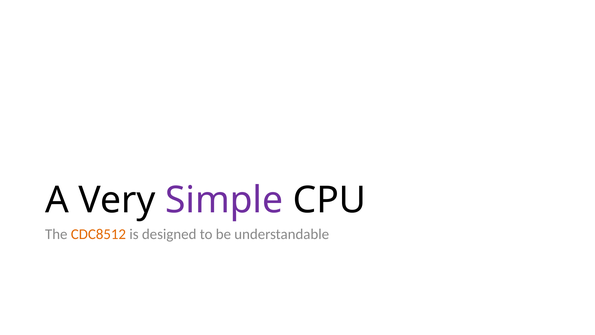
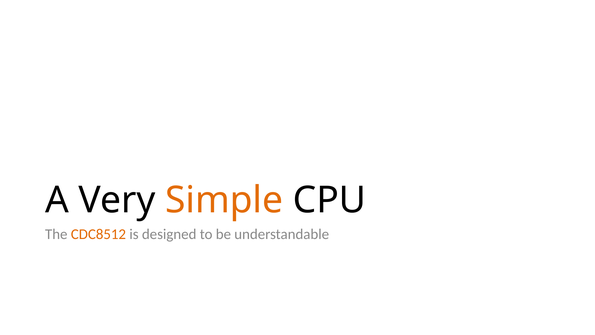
Simple colour: purple -> orange
